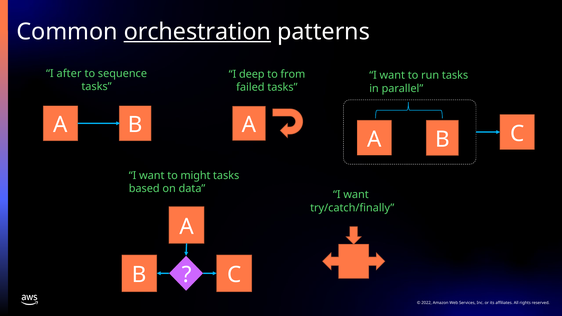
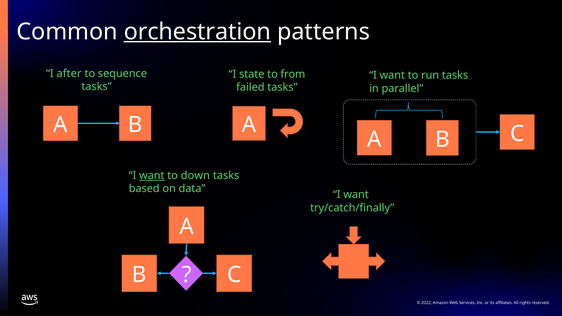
deep: deep -> state
want at (152, 176) underline: none -> present
might: might -> down
